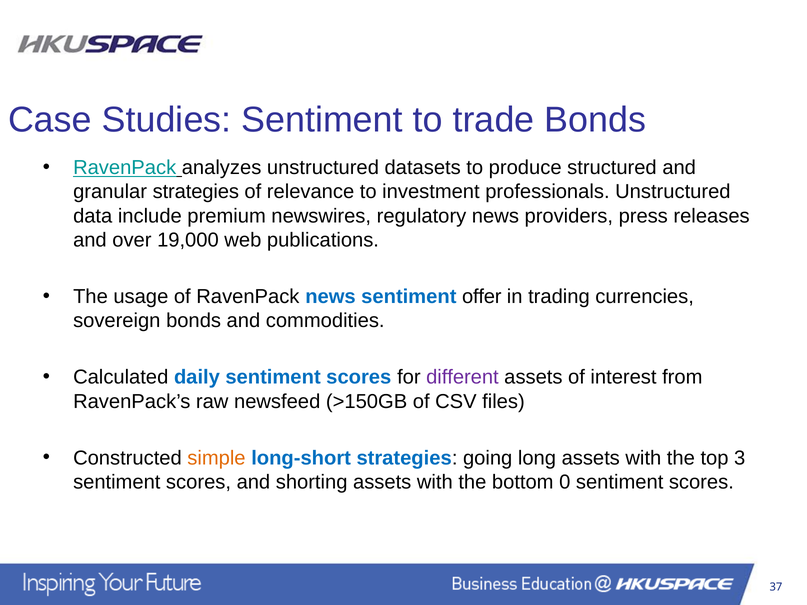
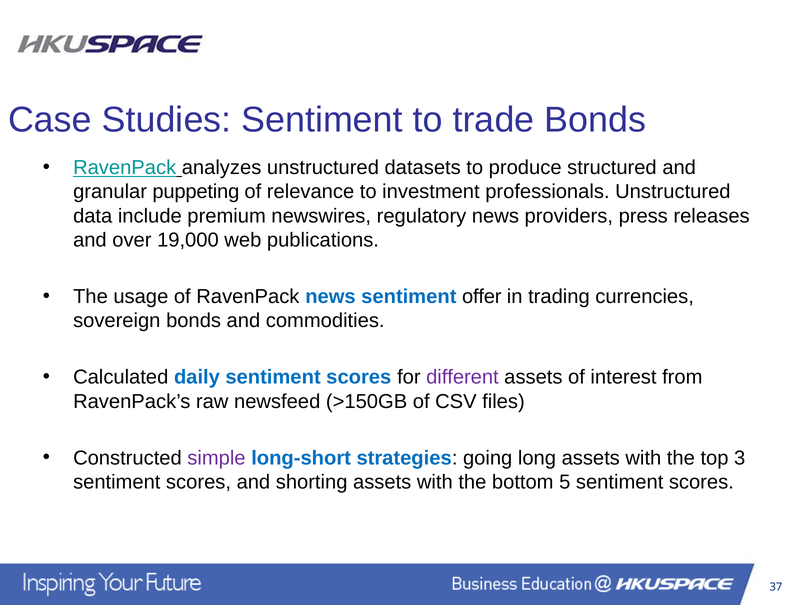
granular strategies: strategies -> puppeting
simple colour: orange -> purple
0: 0 -> 5
